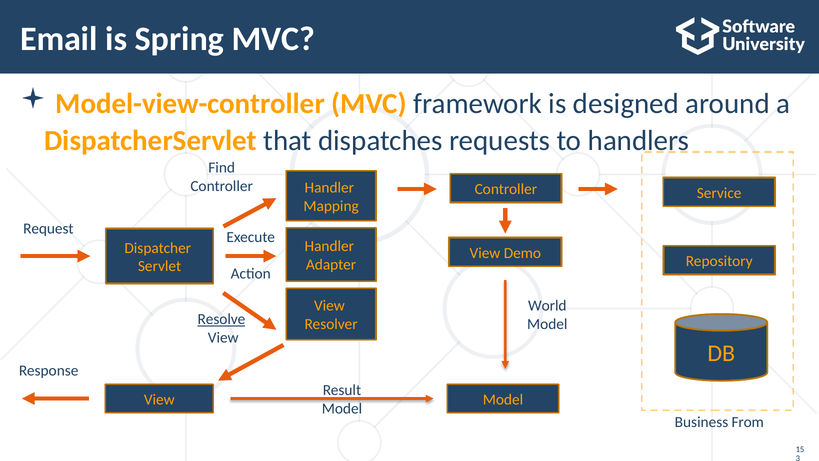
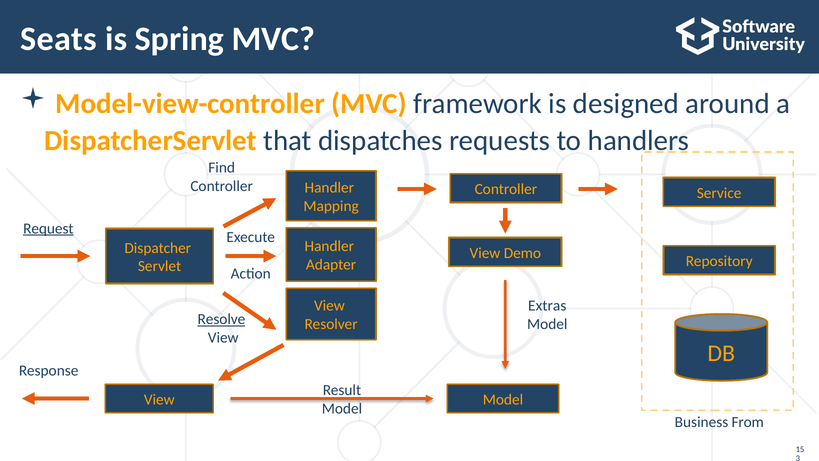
Email: Email -> Seats
Request underline: none -> present
World: World -> Extras
